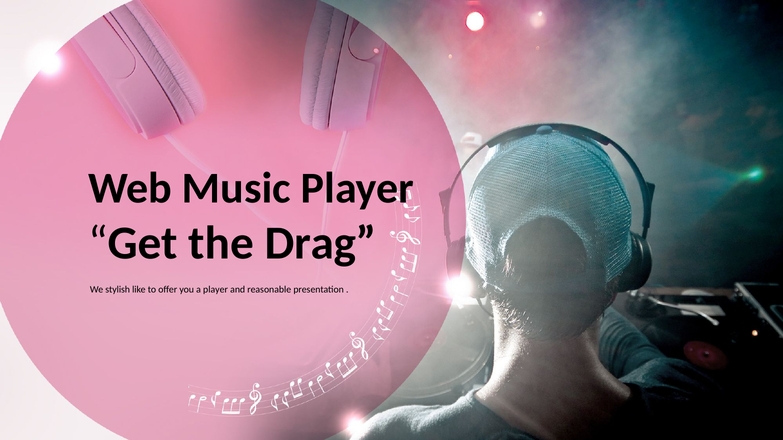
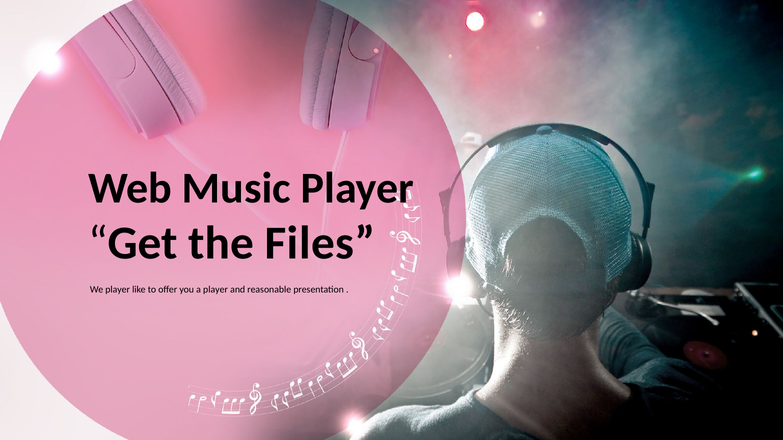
Drag: Drag -> Files
We stylish: stylish -> player
